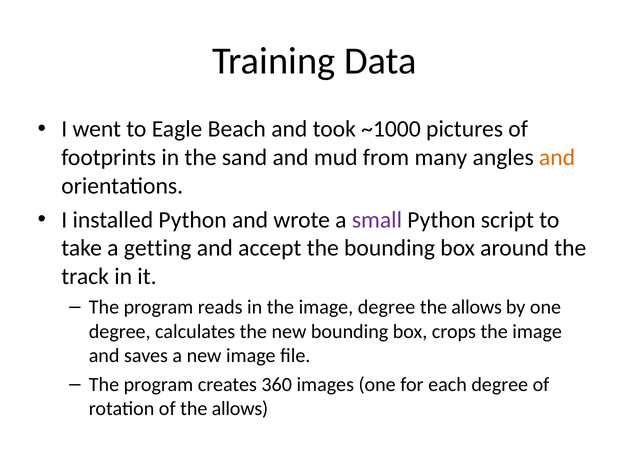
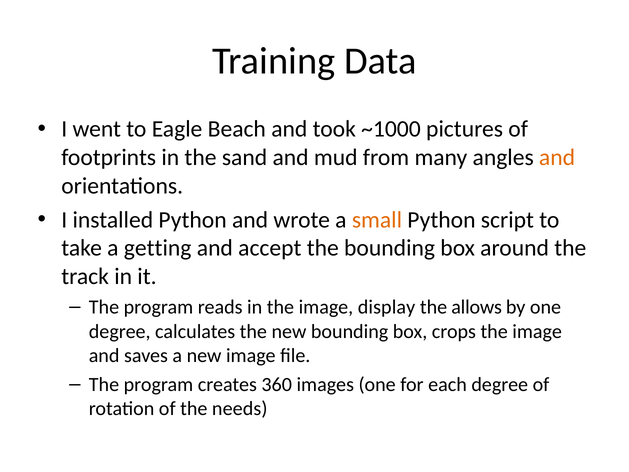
small colour: purple -> orange
image degree: degree -> display
of the allows: allows -> needs
